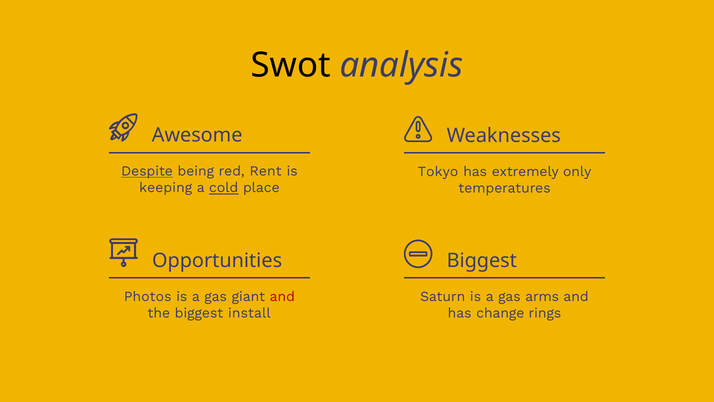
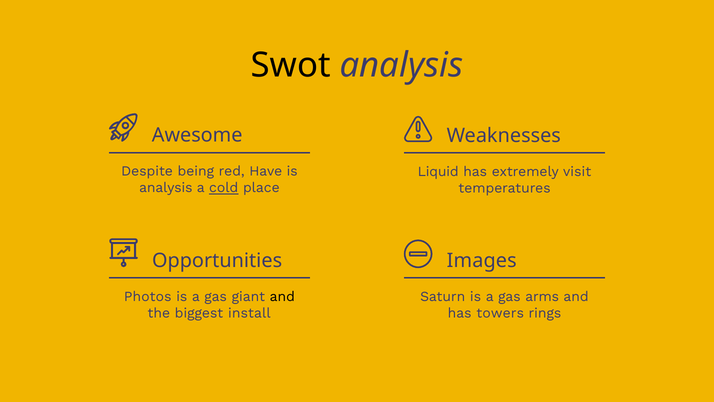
Despite underline: present -> none
Rent: Rent -> Have
Tokyo: Tokyo -> Liquid
only: only -> visit
keeping at (166, 188): keeping -> analysis
Biggest at (482, 260): Biggest -> Images
and at (282, 296) colour: red -> black
change: change -> towers
